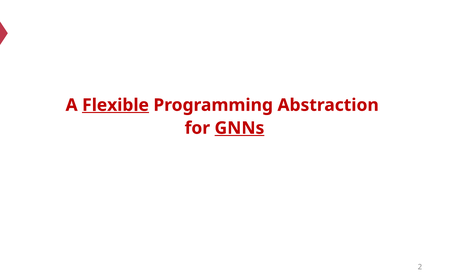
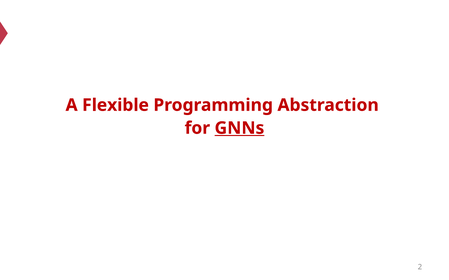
Flexible underline: present -> none
